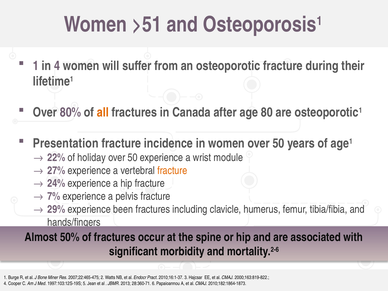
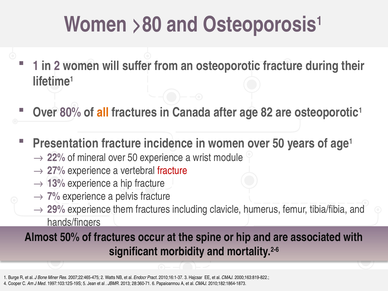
>51: >51 -> >80
in 4: 4 -> 2
80: 80 -> 82
holiday: holiday -> mineral
fracture at (172, 170) colour: orange -> red
24%: 24% -> 13%
been: been -> them
